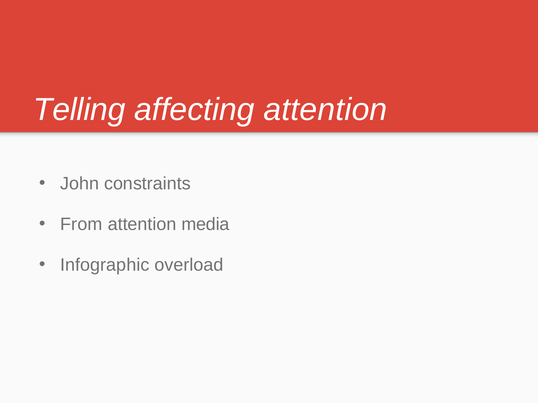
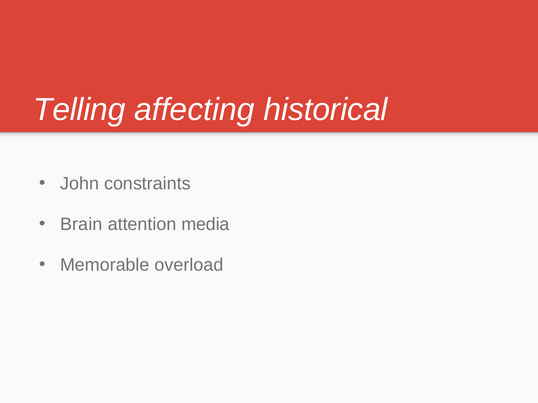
affecting attention: attention -> historical
From: From -> Brain
Infographic: Infographic -> Memorable
